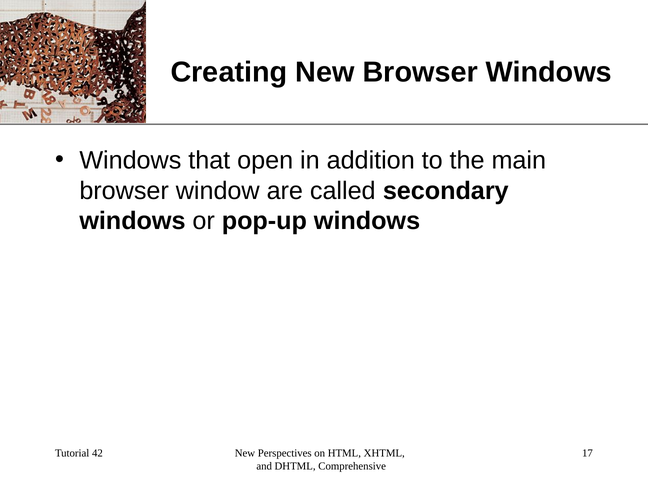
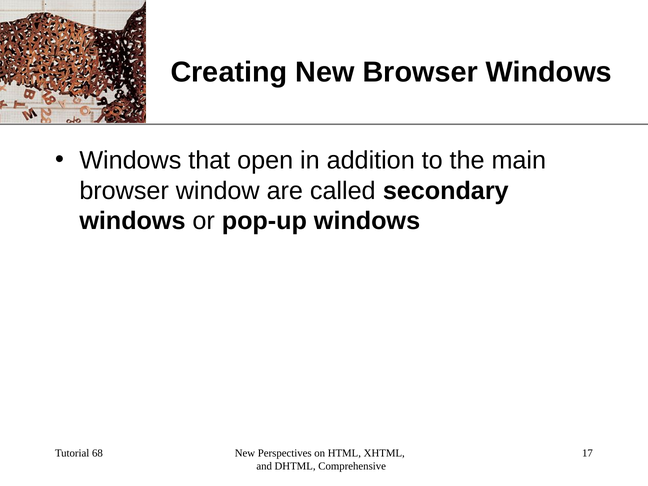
42: 42 -> 68
